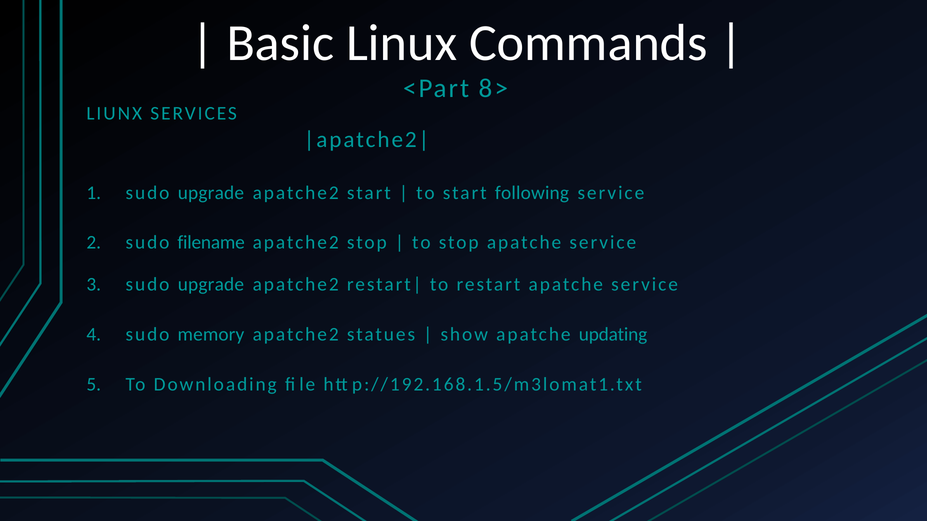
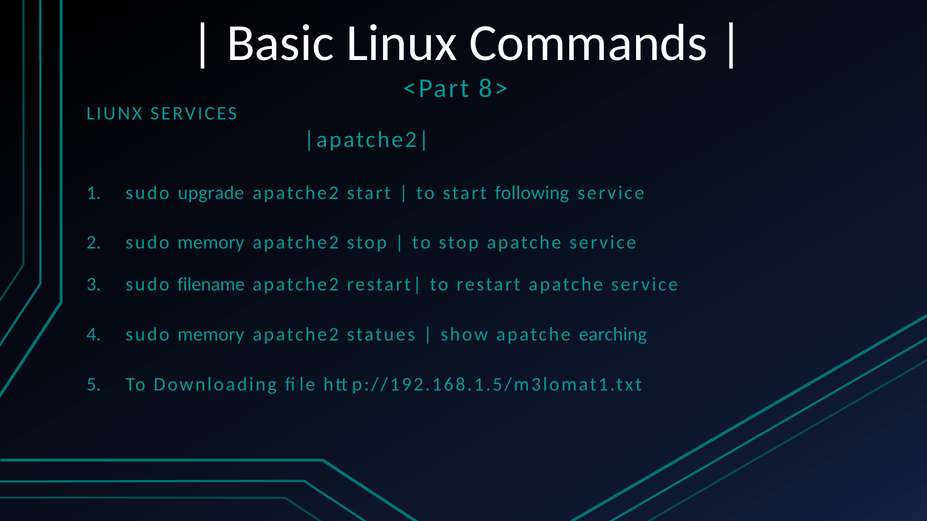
filename at (211, 243): filename -> memory
upgrade at (211, 285): upgrade -> filename
updating: updating -> earching
